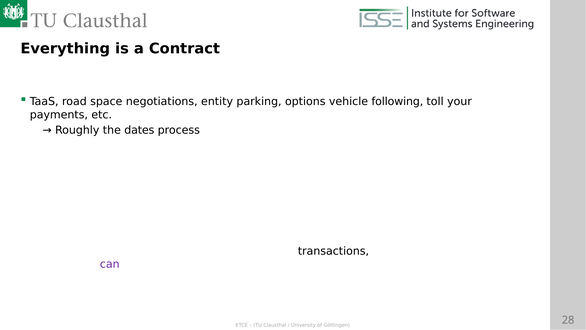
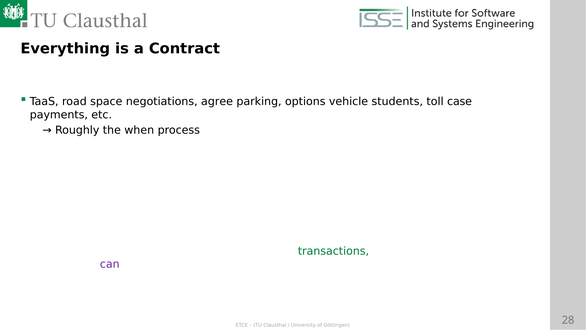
entity: entity -> agree
following: following -> students
your: your -> case
dates: dates -> when
transactions colour: black -> green
